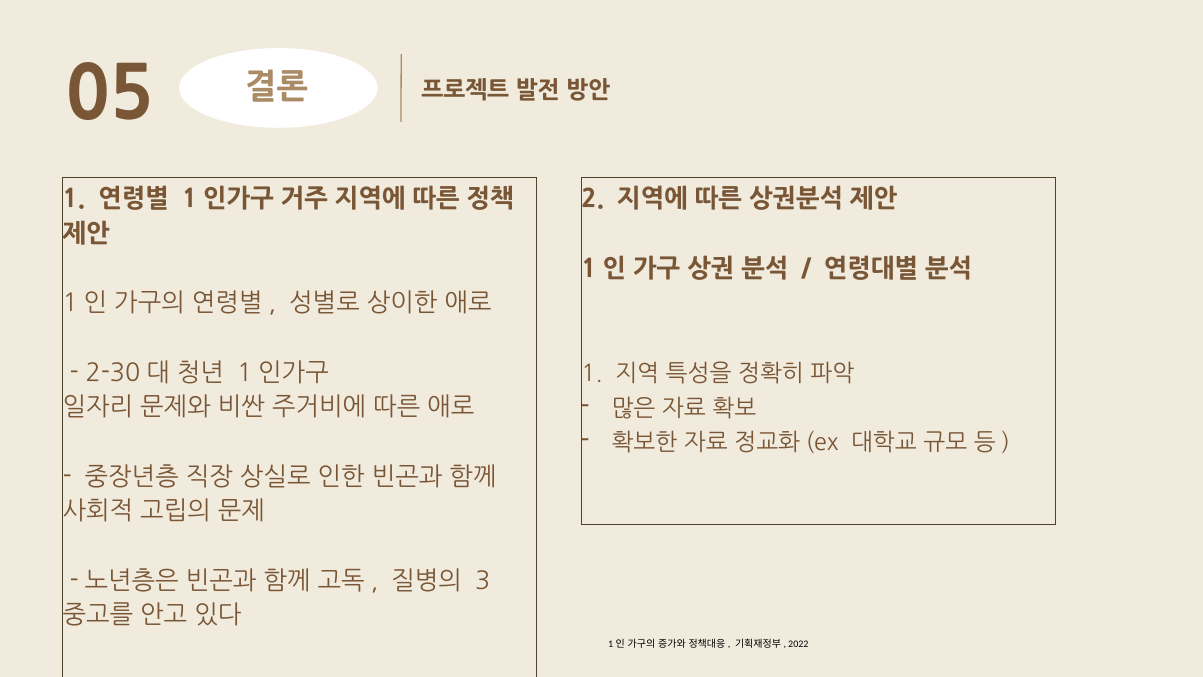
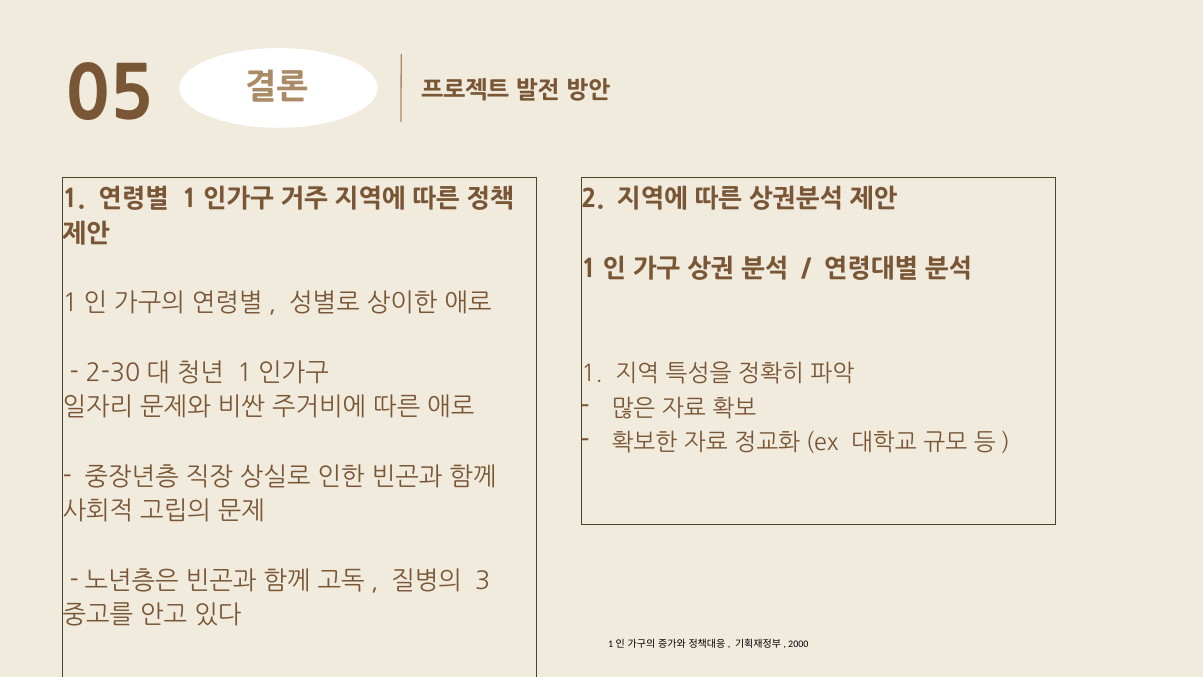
2022: 2022 -> 2000
